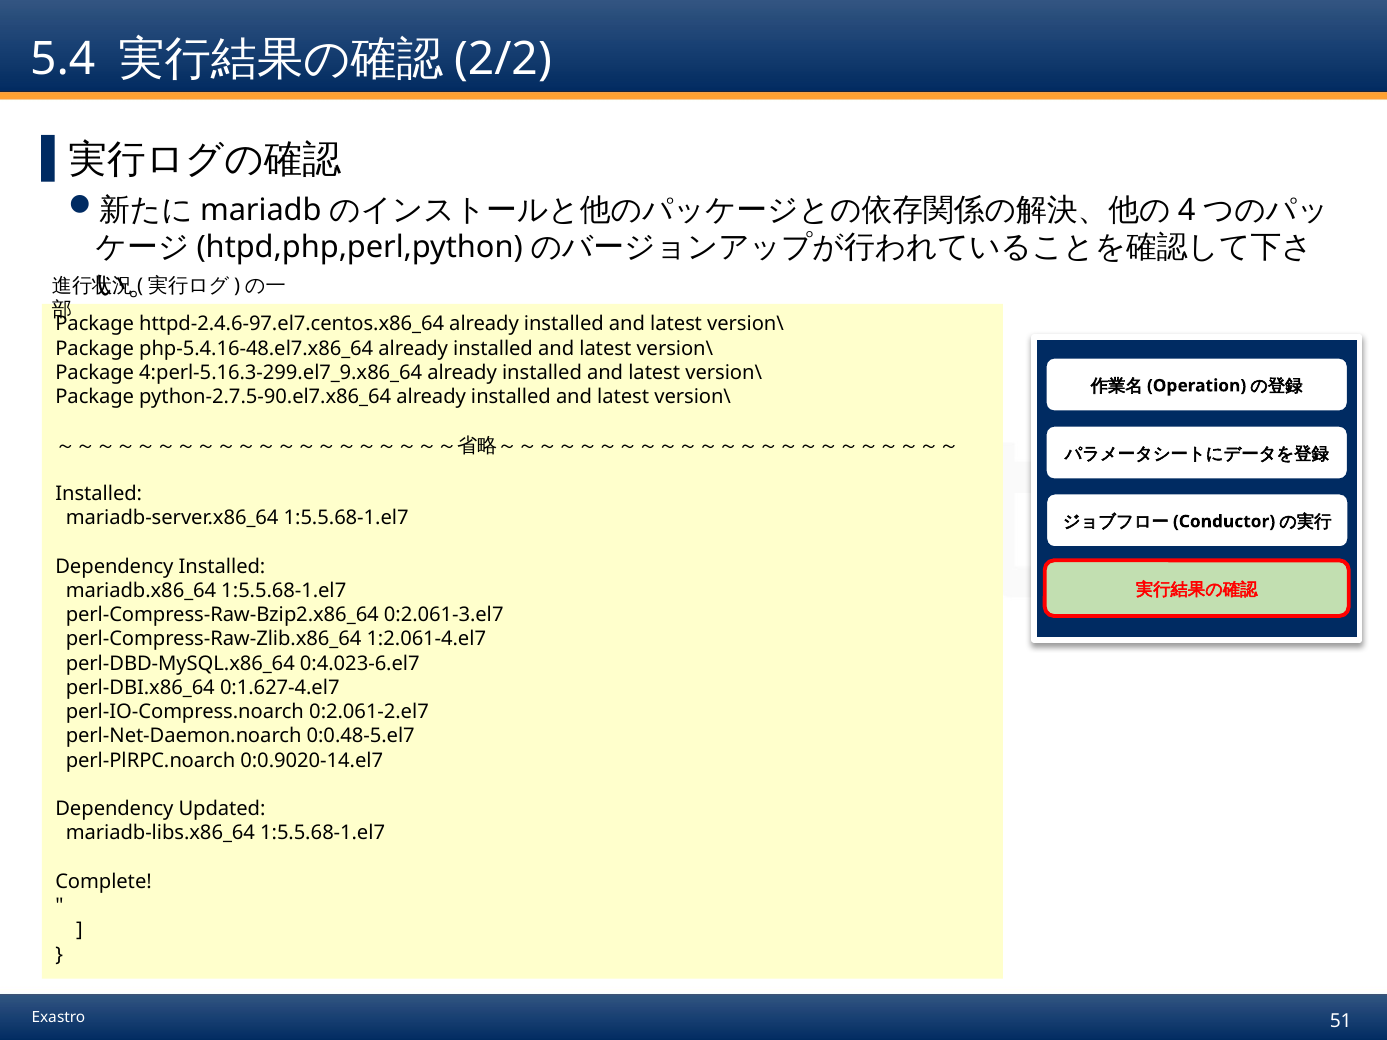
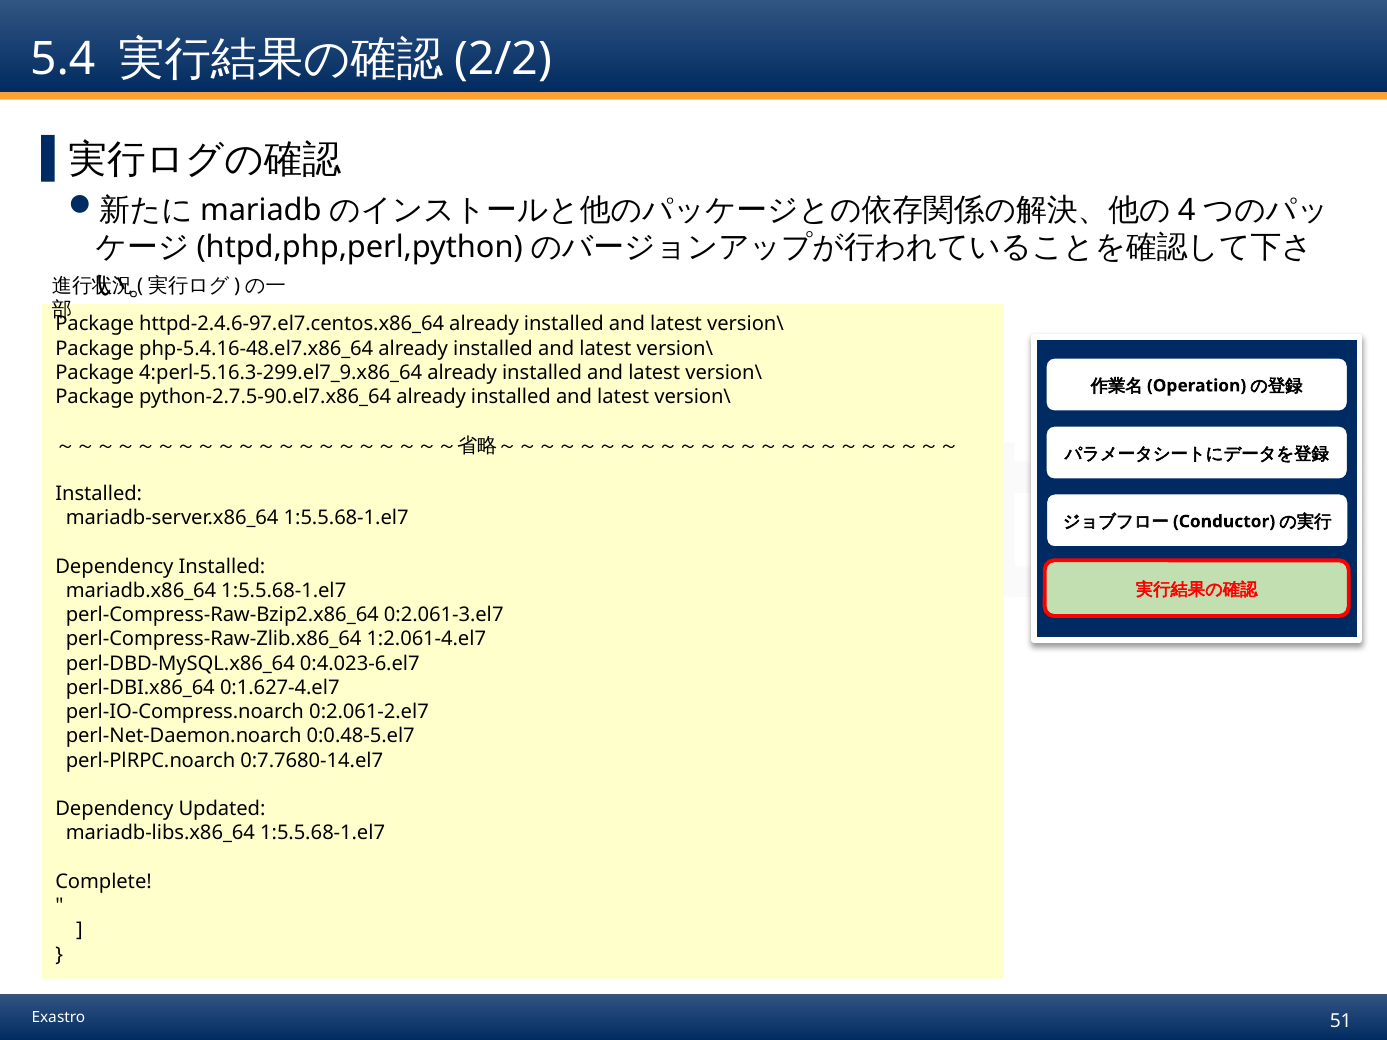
0:0.9020-14.el7: 0:0.9020-14.el7 -> 0:7.7680-14.el7
